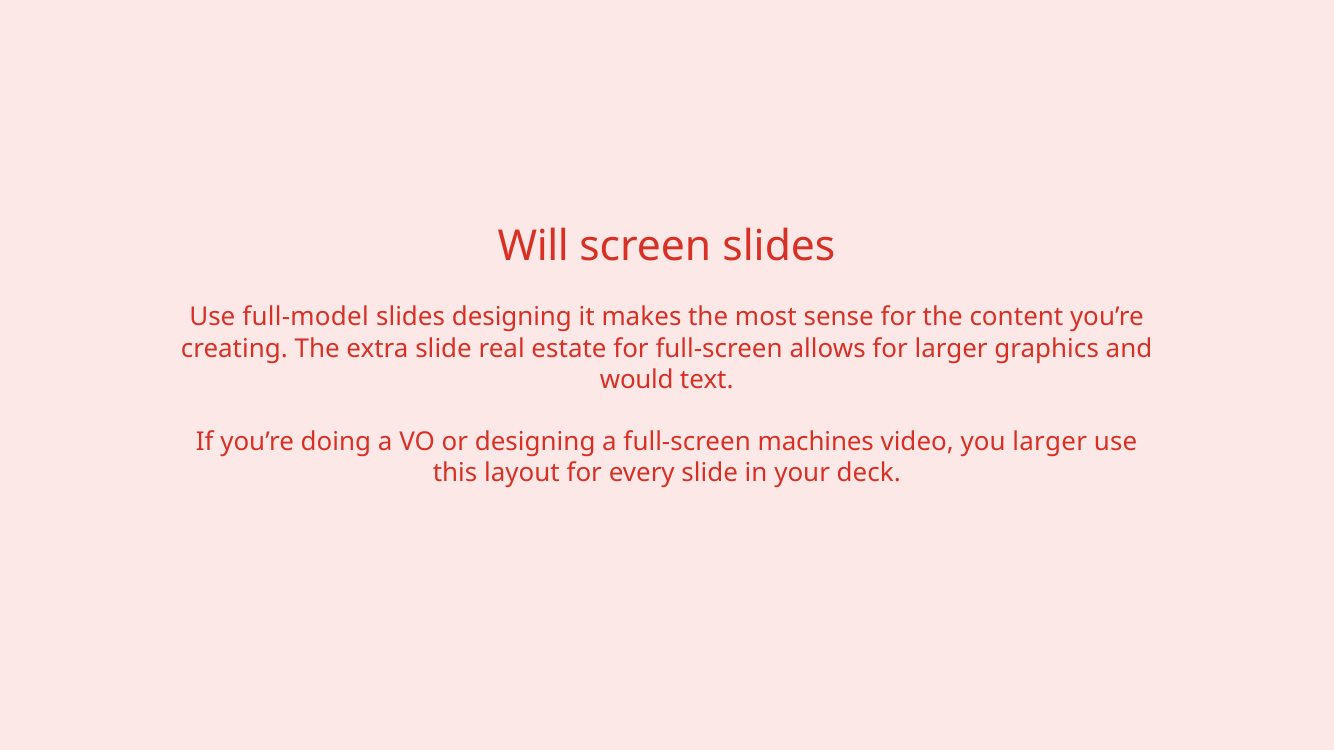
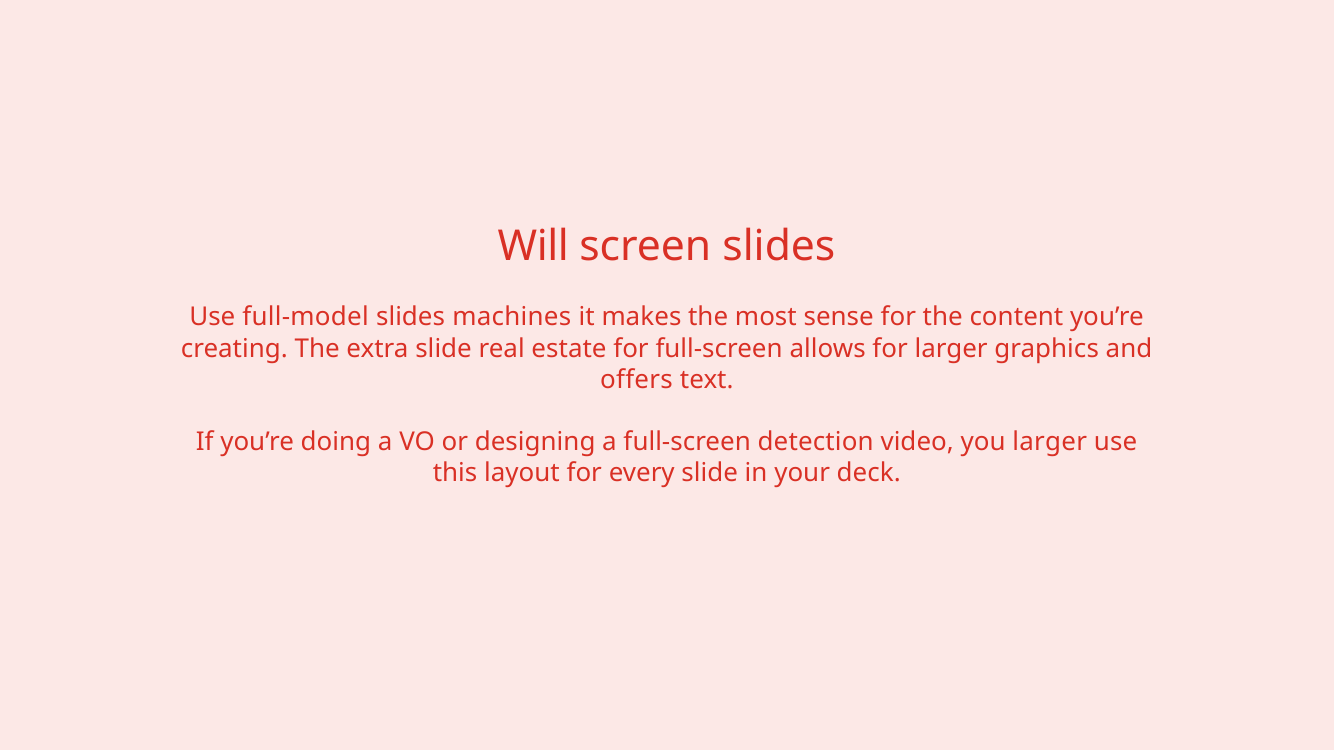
slides designing: designing -> machines
would: would -> offers
machines: machines -> detection
